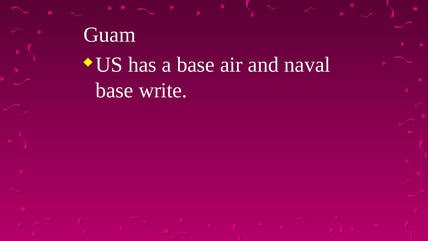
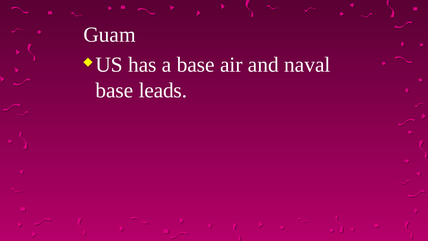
write: write -> leads
